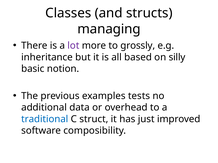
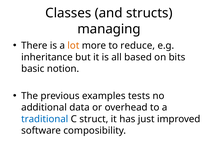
lot colour: purple -> orange
grossly: grossly -> reduce
silly: silly -> bits
